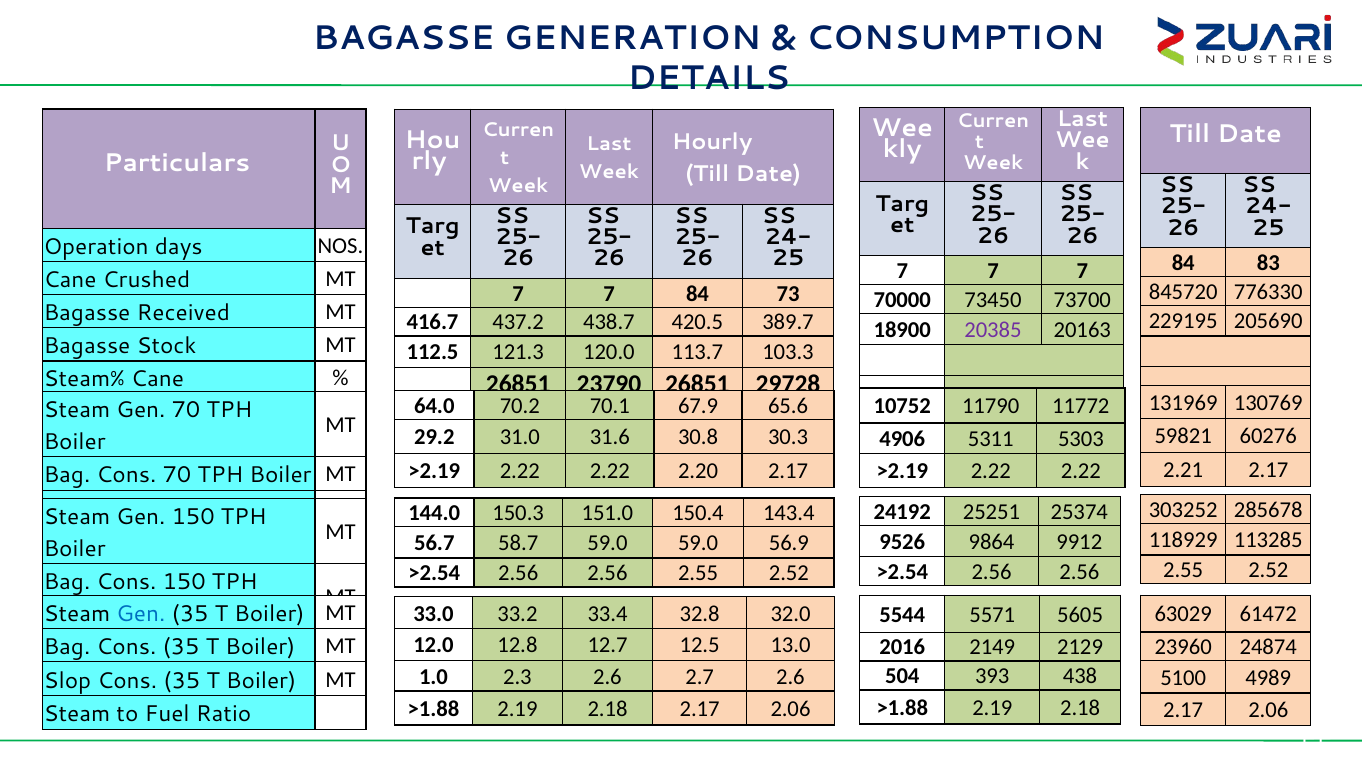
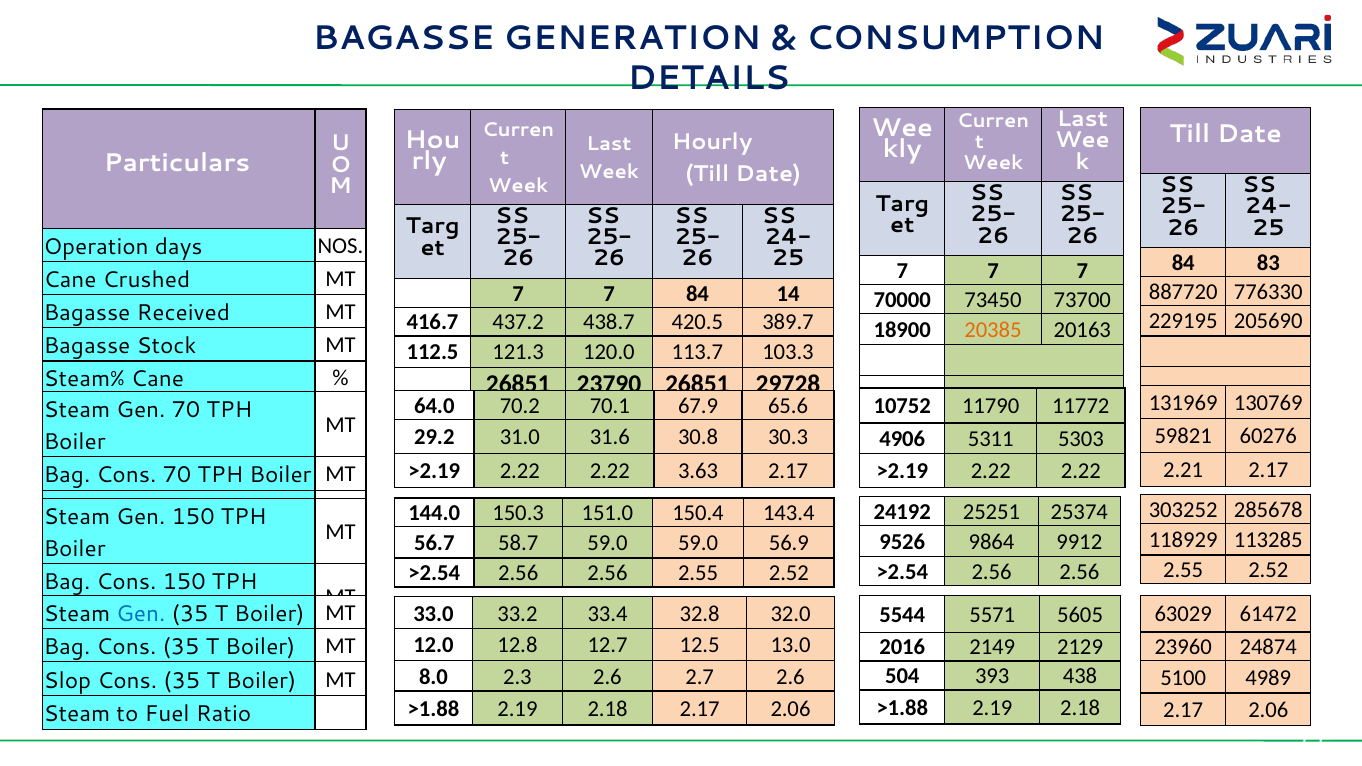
845720: 845720 -> 887720
73: 73 -> 14
20385 colour: purple -> orange
2.20: 2.20 -> 3.63
1.0: 1.0 -> 8.0
